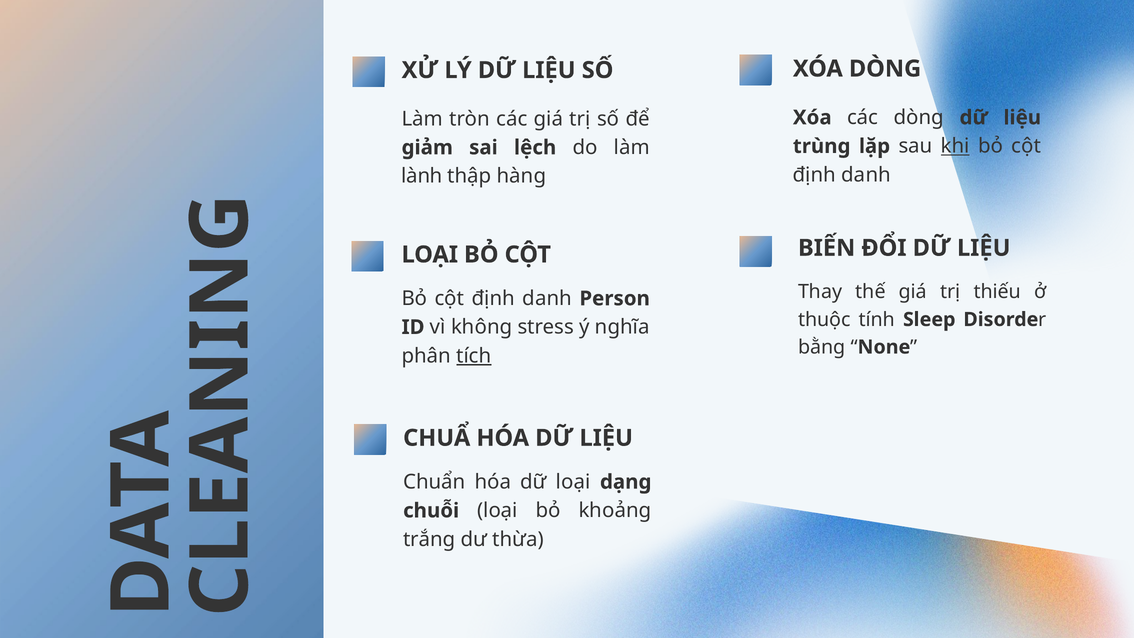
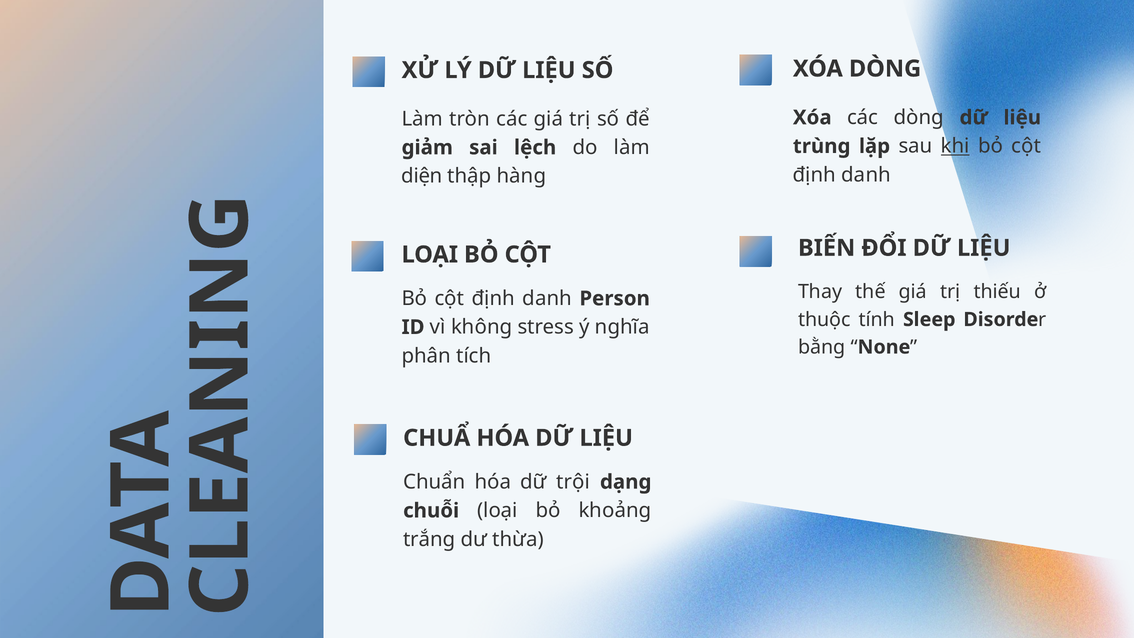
lành: lành -> diện
tích underline: present -> none
dữ loại: loại -> trội
